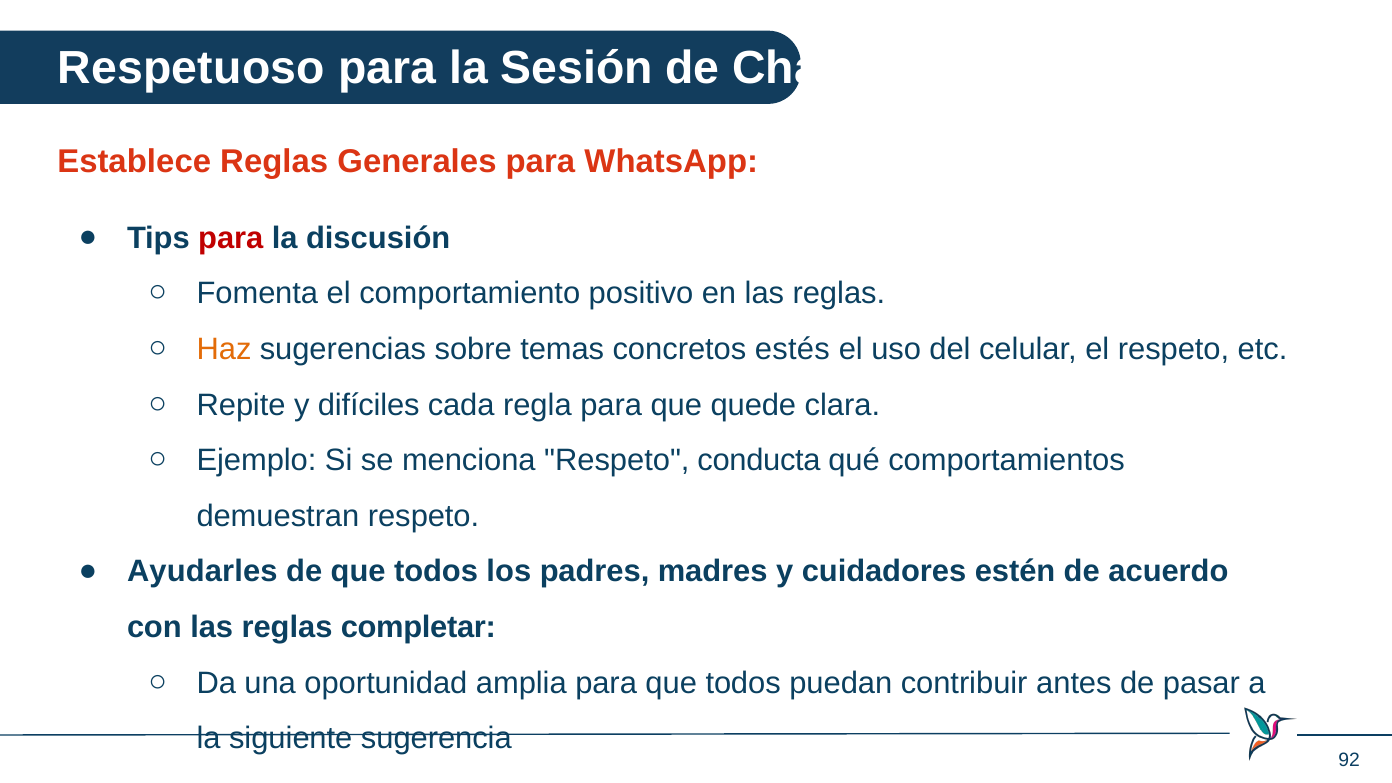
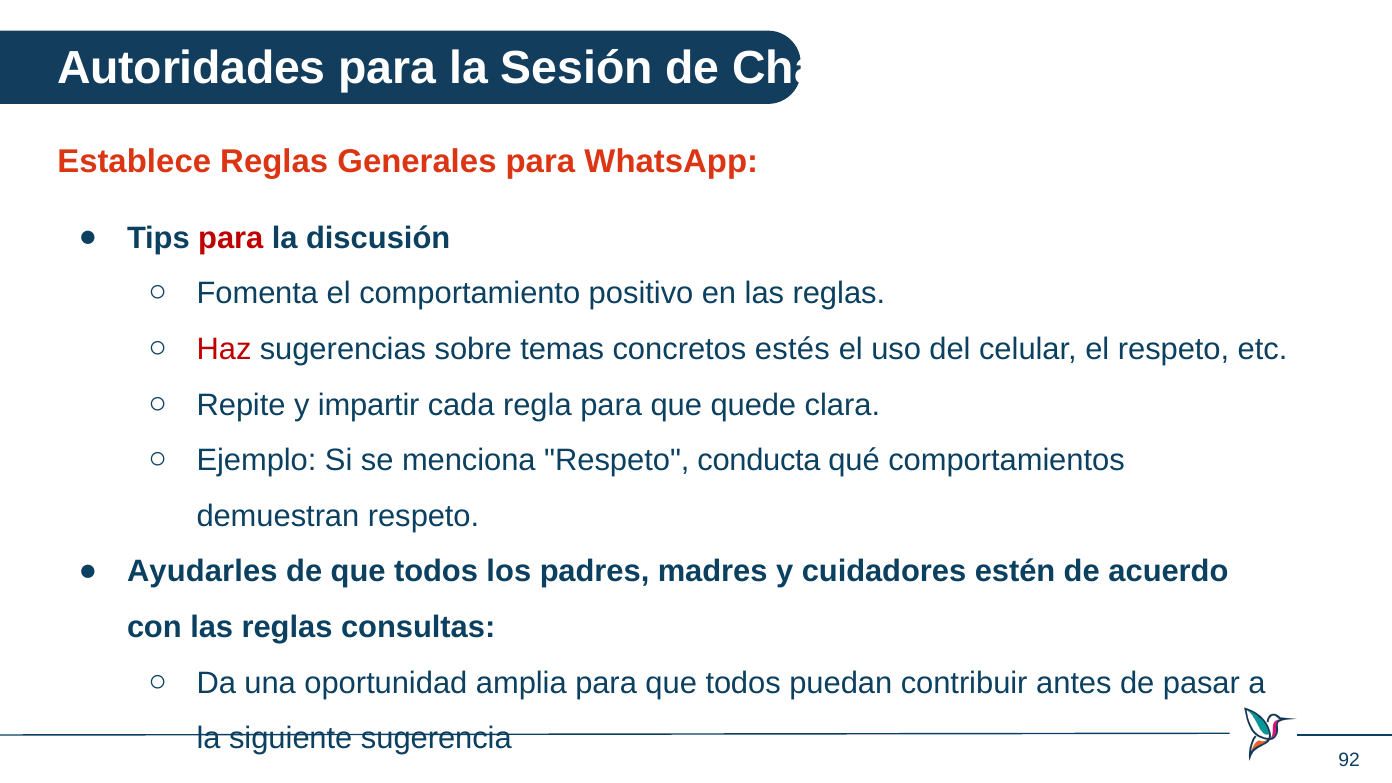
Respetuoso: Respetuoso -> Autoridades
Haz colour: orange -> red
difíciles: difíciles -> impartir
completar: completar -> consultas
